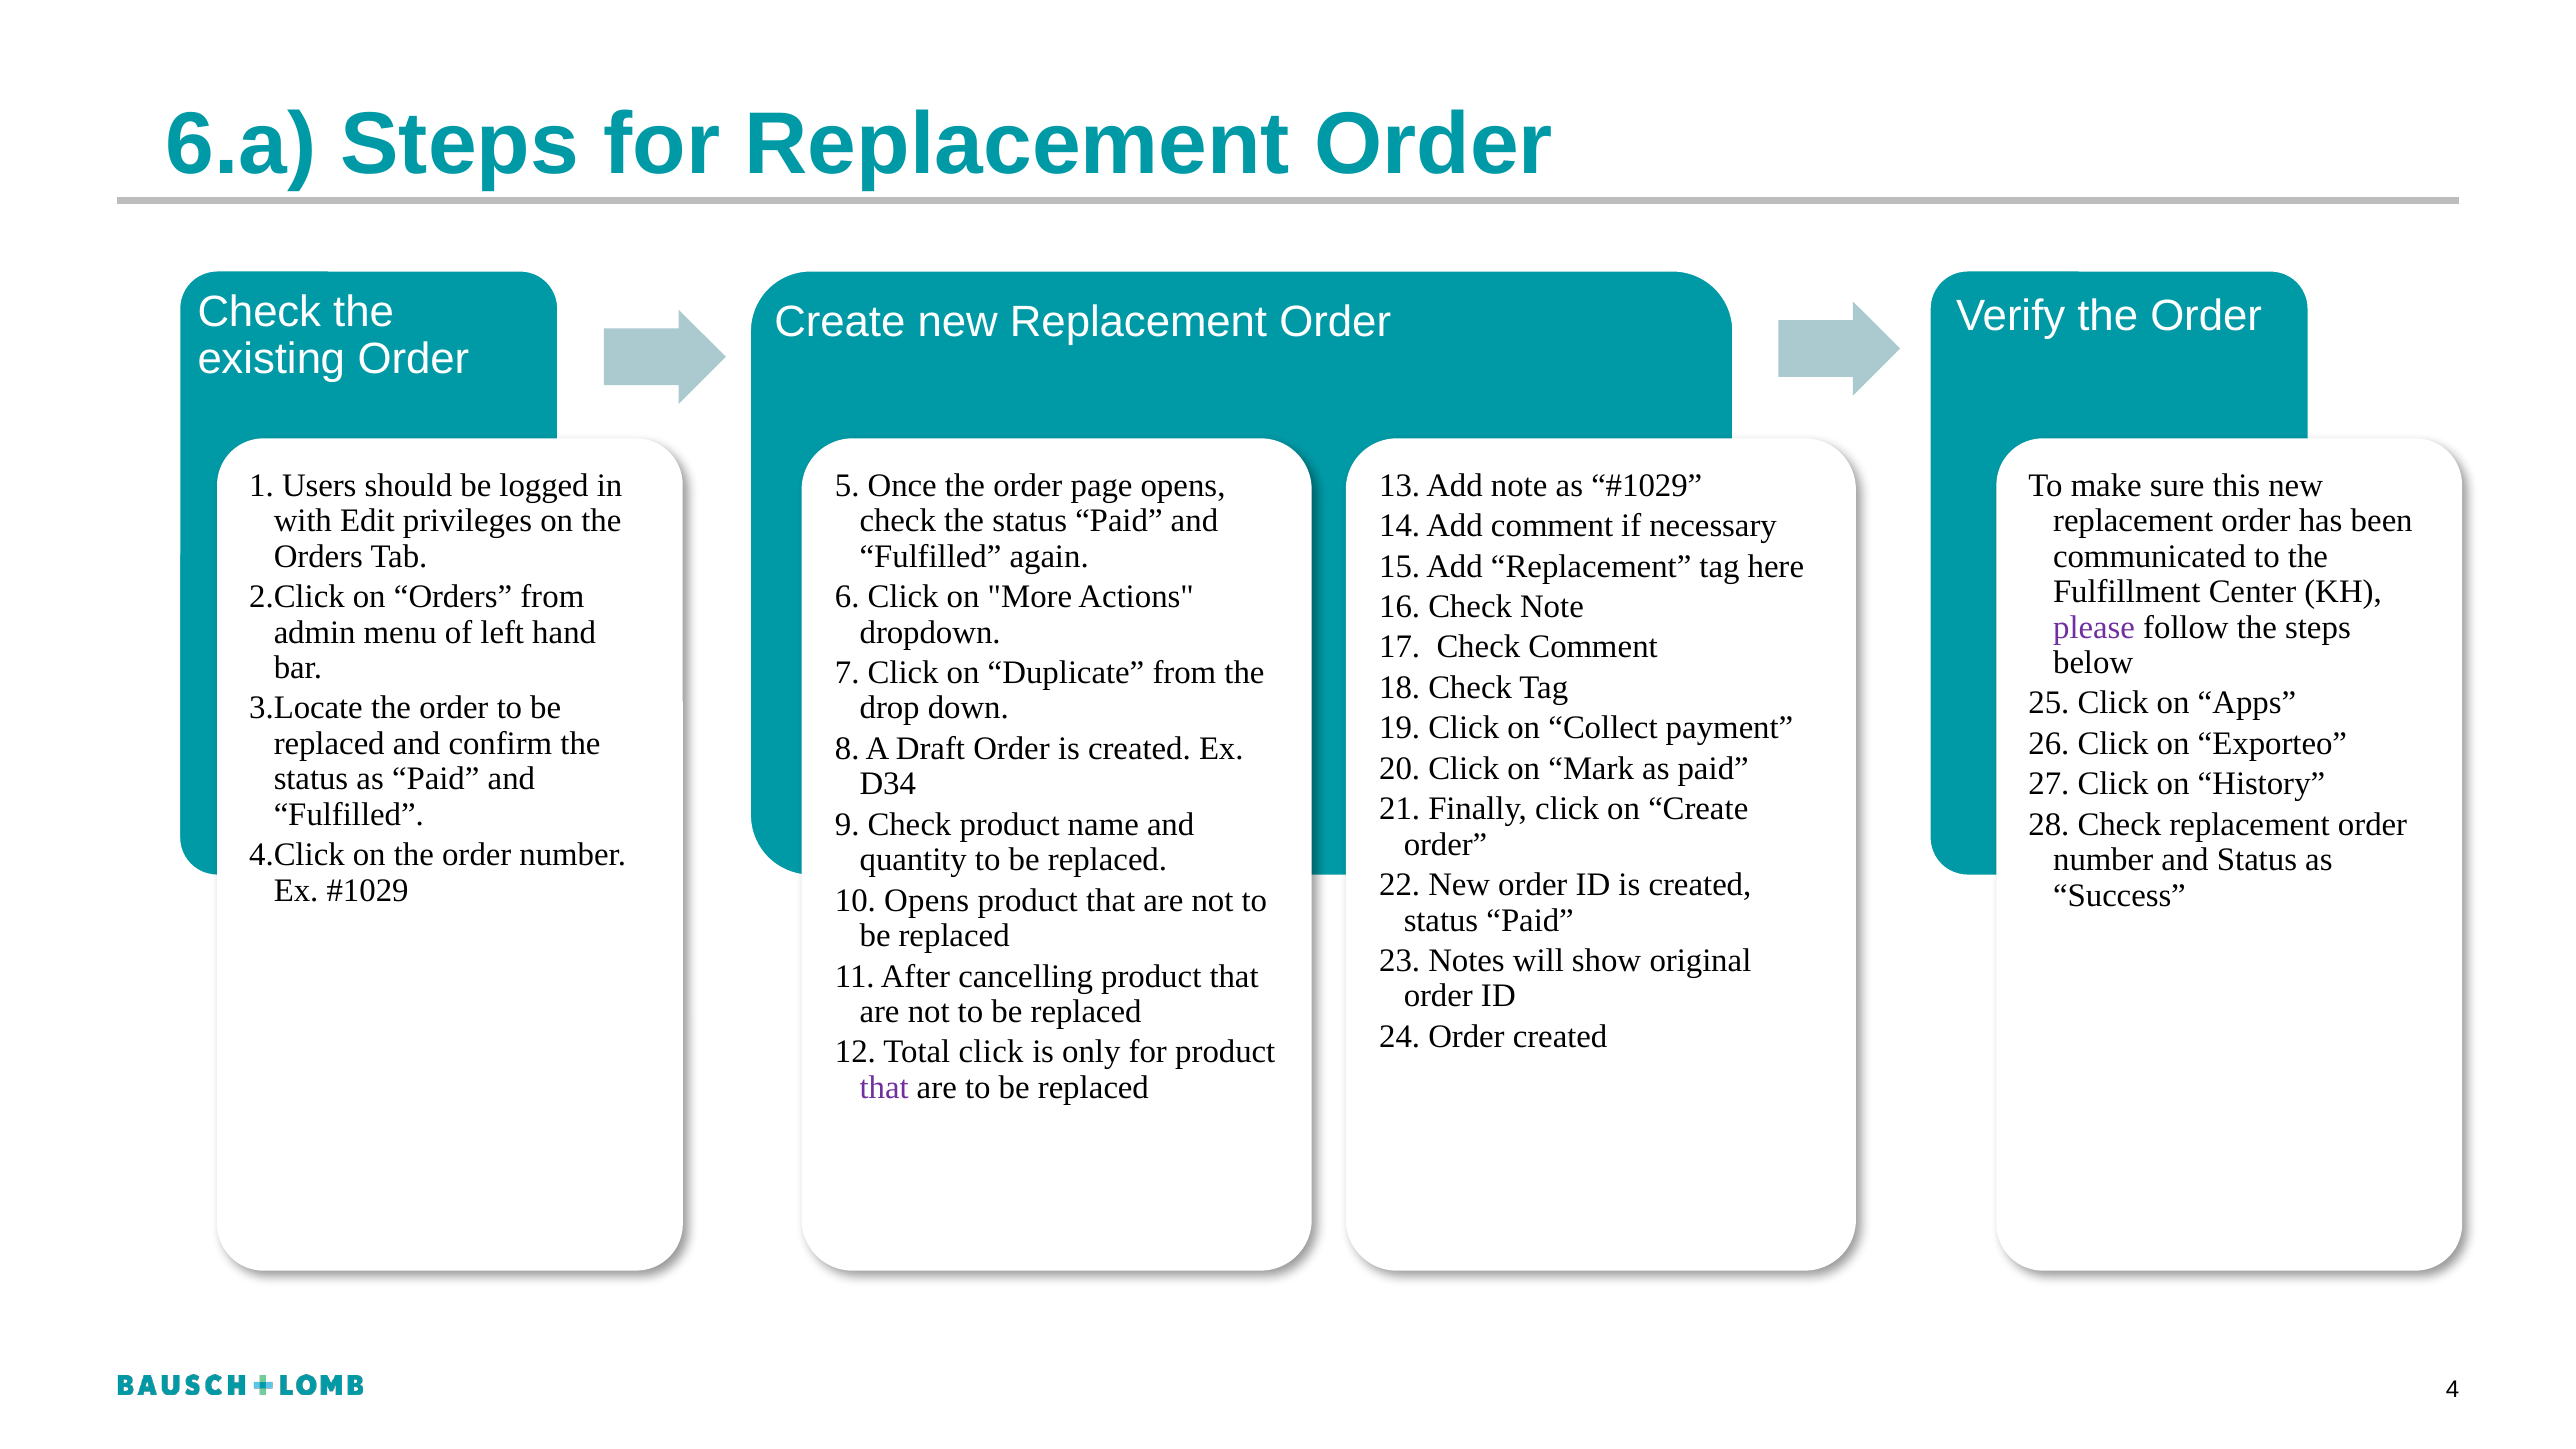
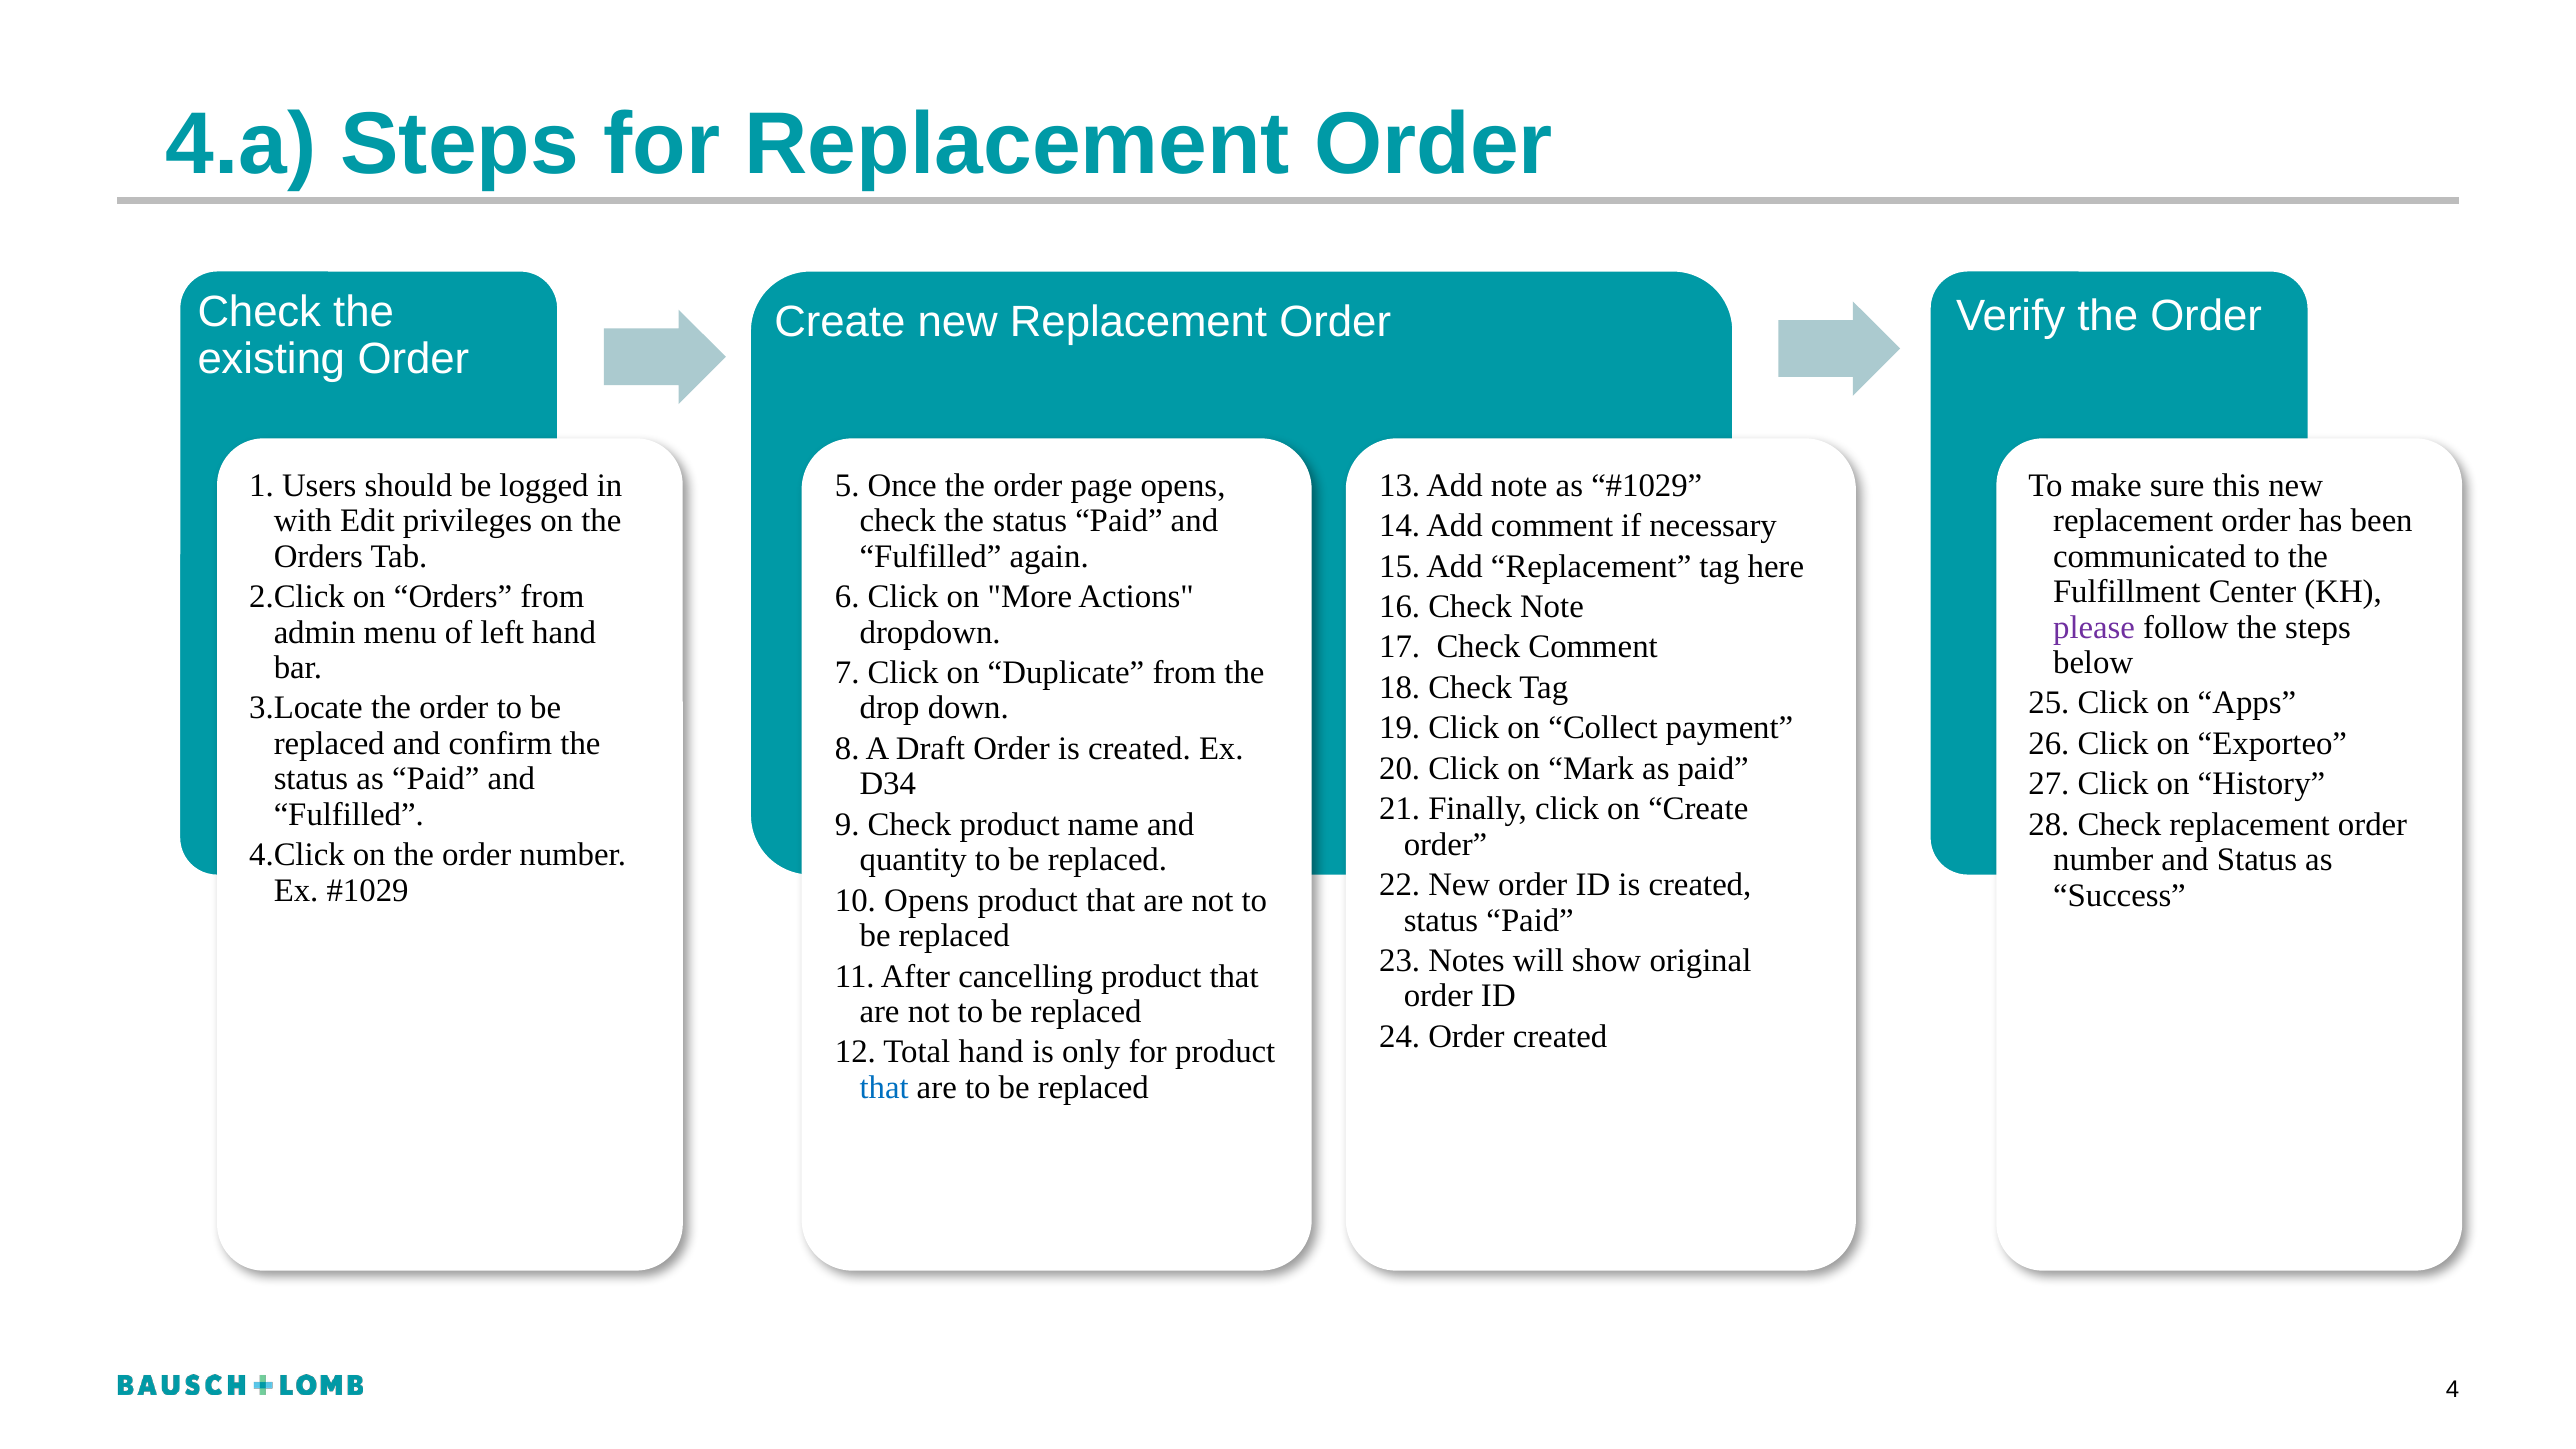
6.a: 6.a -> 4.a
Total click: click -> hand
that at (884, 1088) colour: purple -> blue
